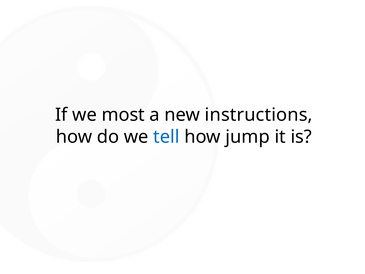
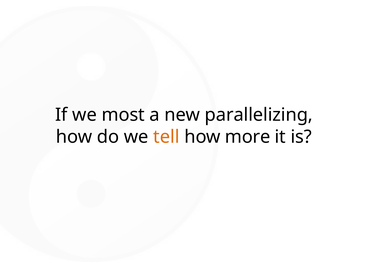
instructions: instructions -> parallelizing
tell colour: blue -> orange
jump: jump -> more
